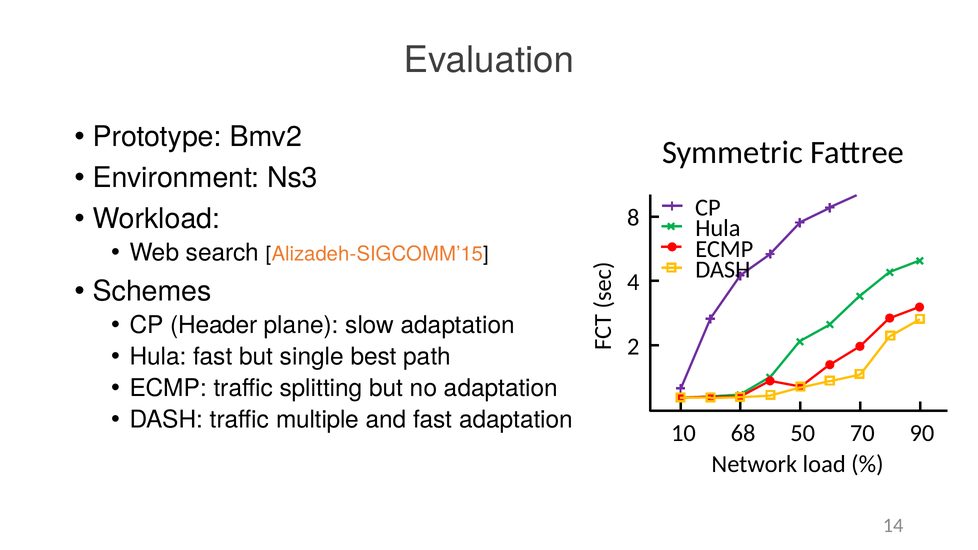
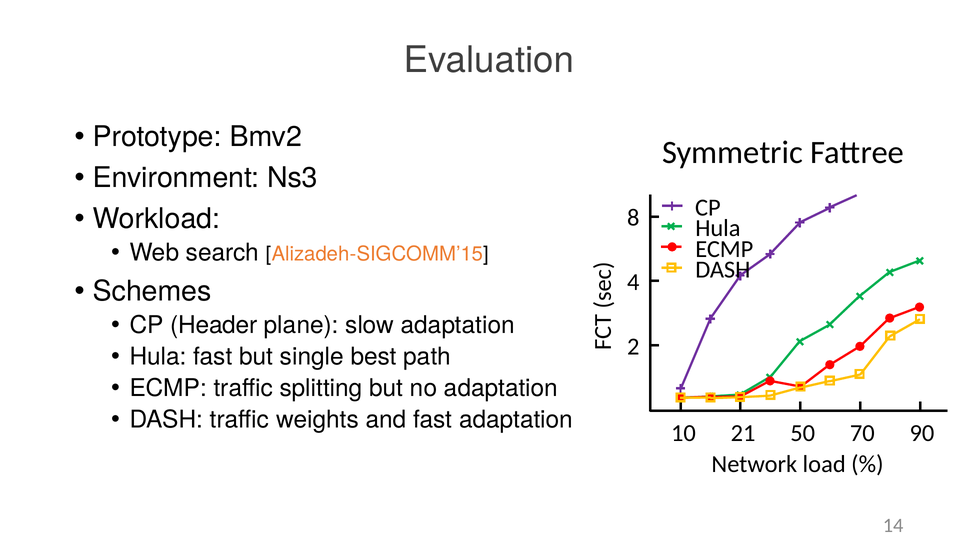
multiple: multiple -> weights
68: 68 -> 21
